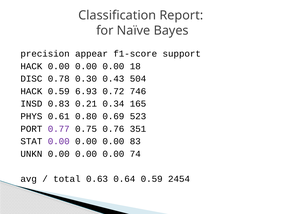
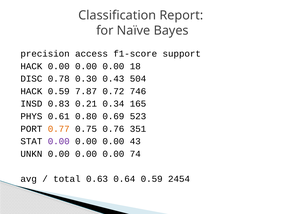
appear: appear -> access
6.93: 6.93 -> 7.87
0.77 colour: purple -> orange
83: 83 -> 43
